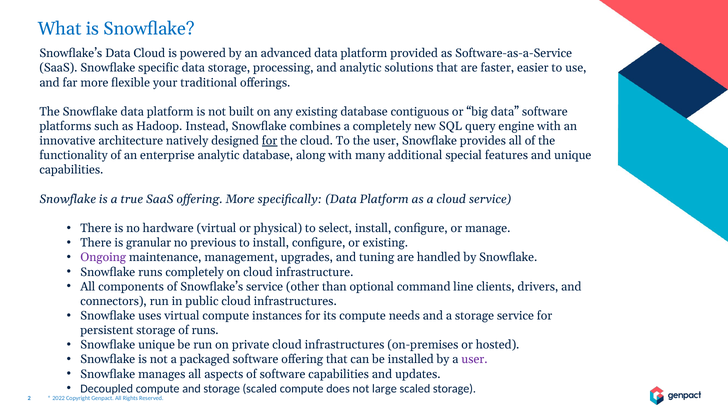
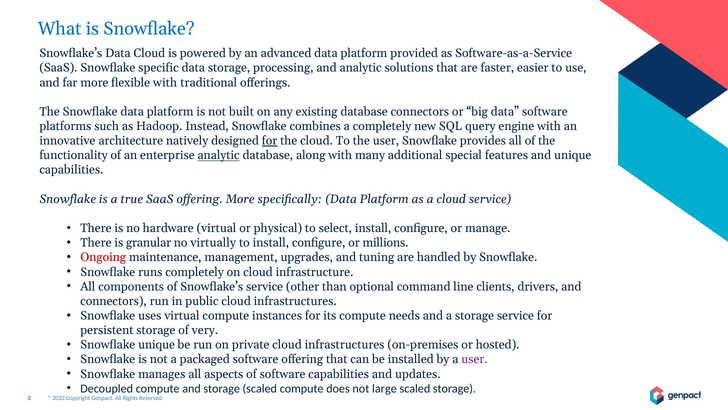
flexible your: your -> with
database contiguous: contiguous -> connectors
analytic at (219, 155) underline: none -> present
previous: previous -> virtually
or existing: existing -> millions
Ongoing colour: purple -> red
of runs: runs -> very
